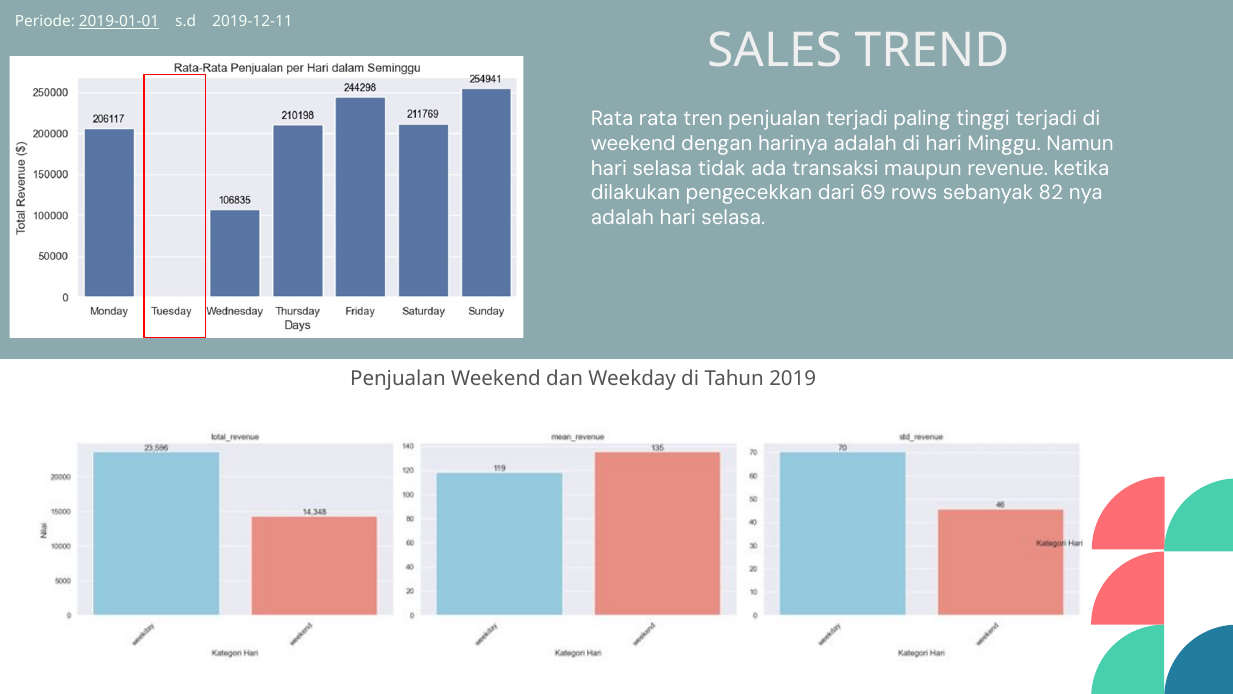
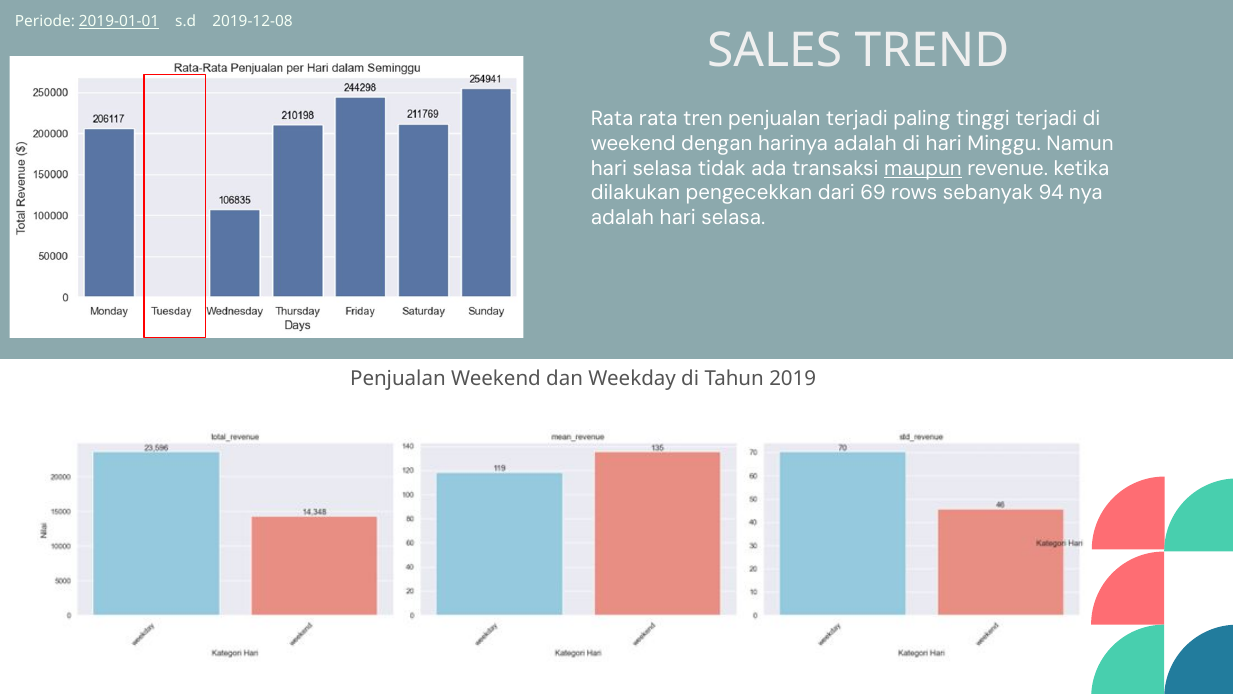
2019-12-11: 2019-12-11 -> 2019-12-08
maupun underline: none -> present
82: 82 -> 94
